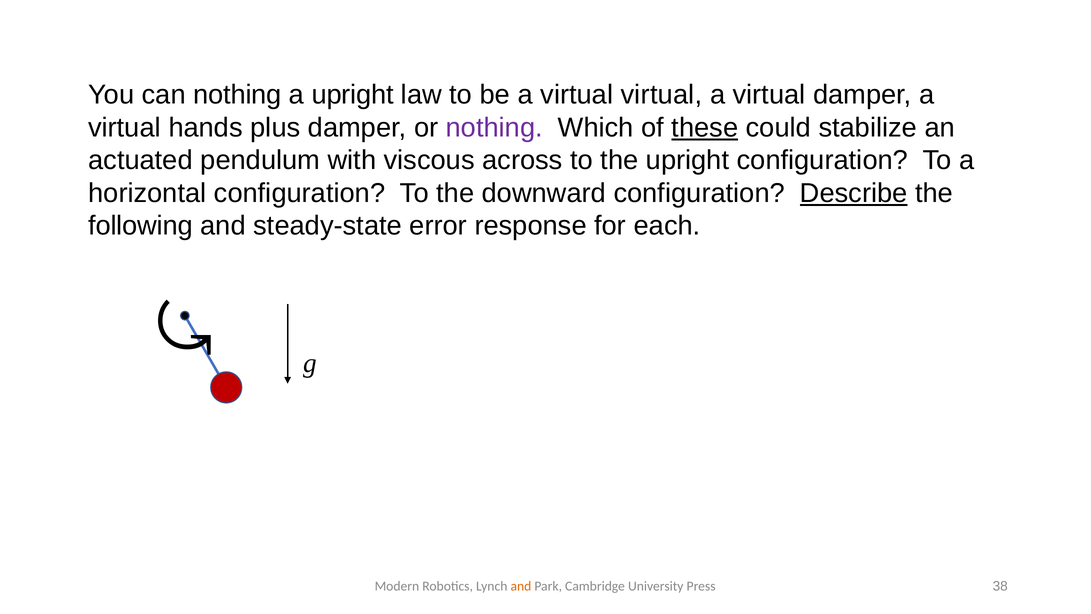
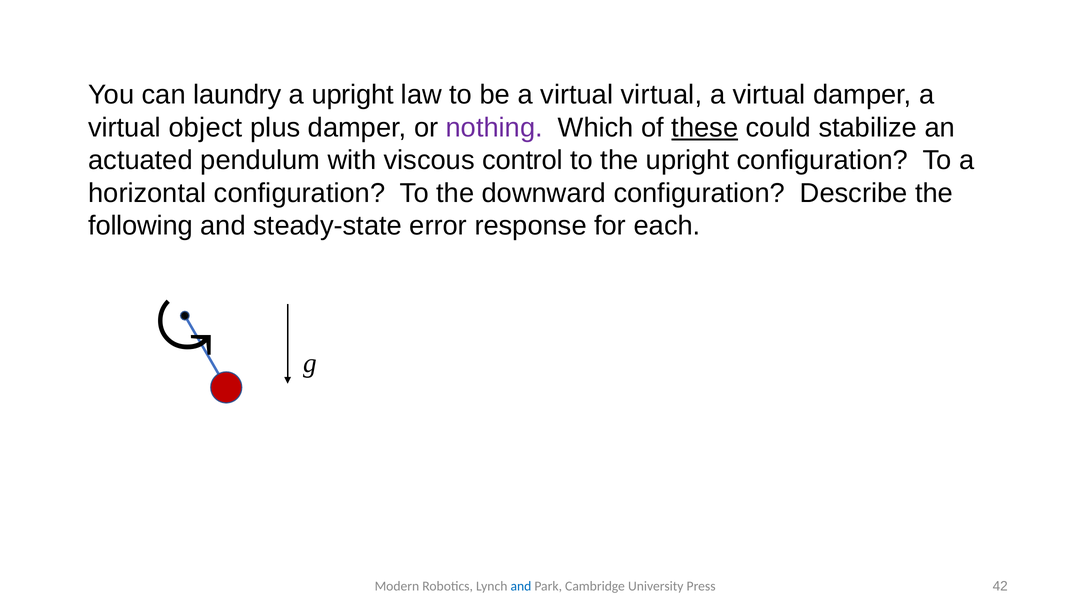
can nothing: nothing -> laundry
hands: hands -> object
across: across -> control
Describe underline: present -> none
and at (521, 586) colour: orange -> blue
38: 38 -> 42
